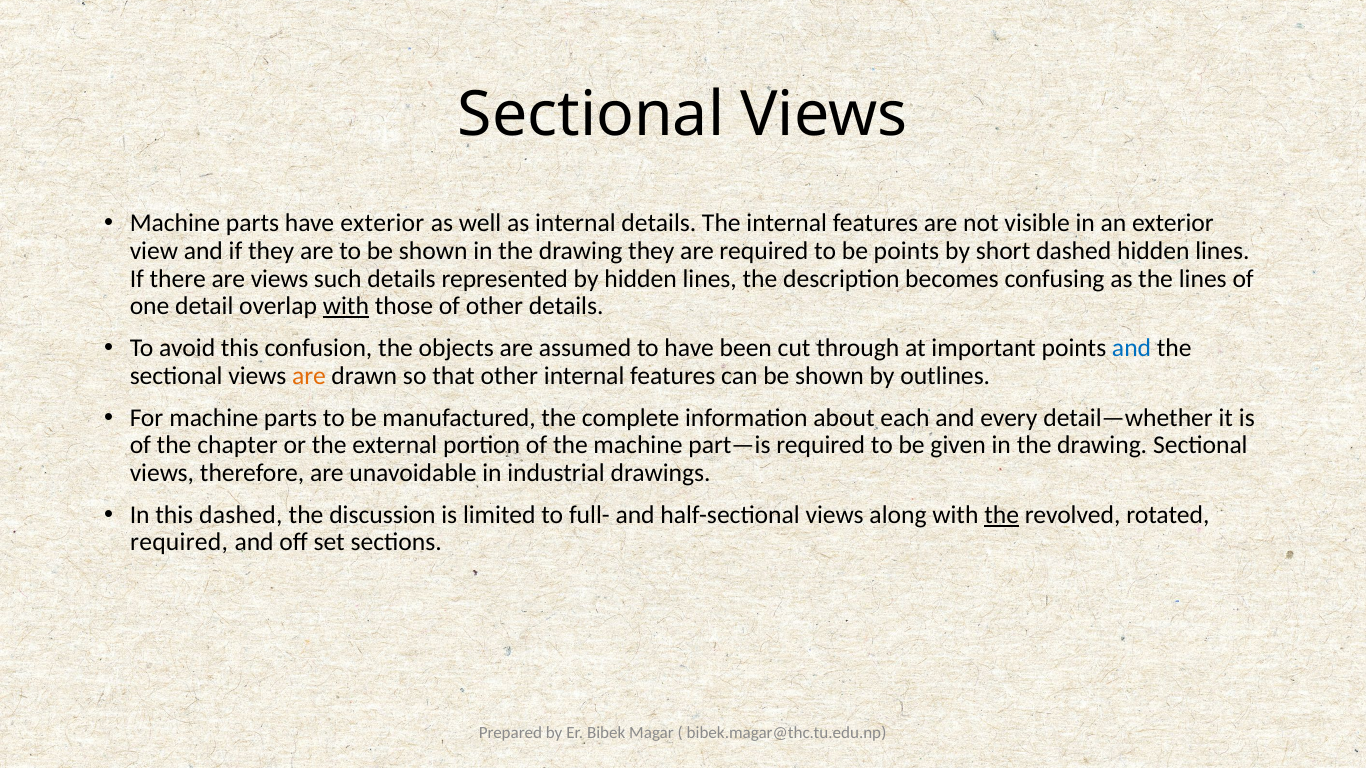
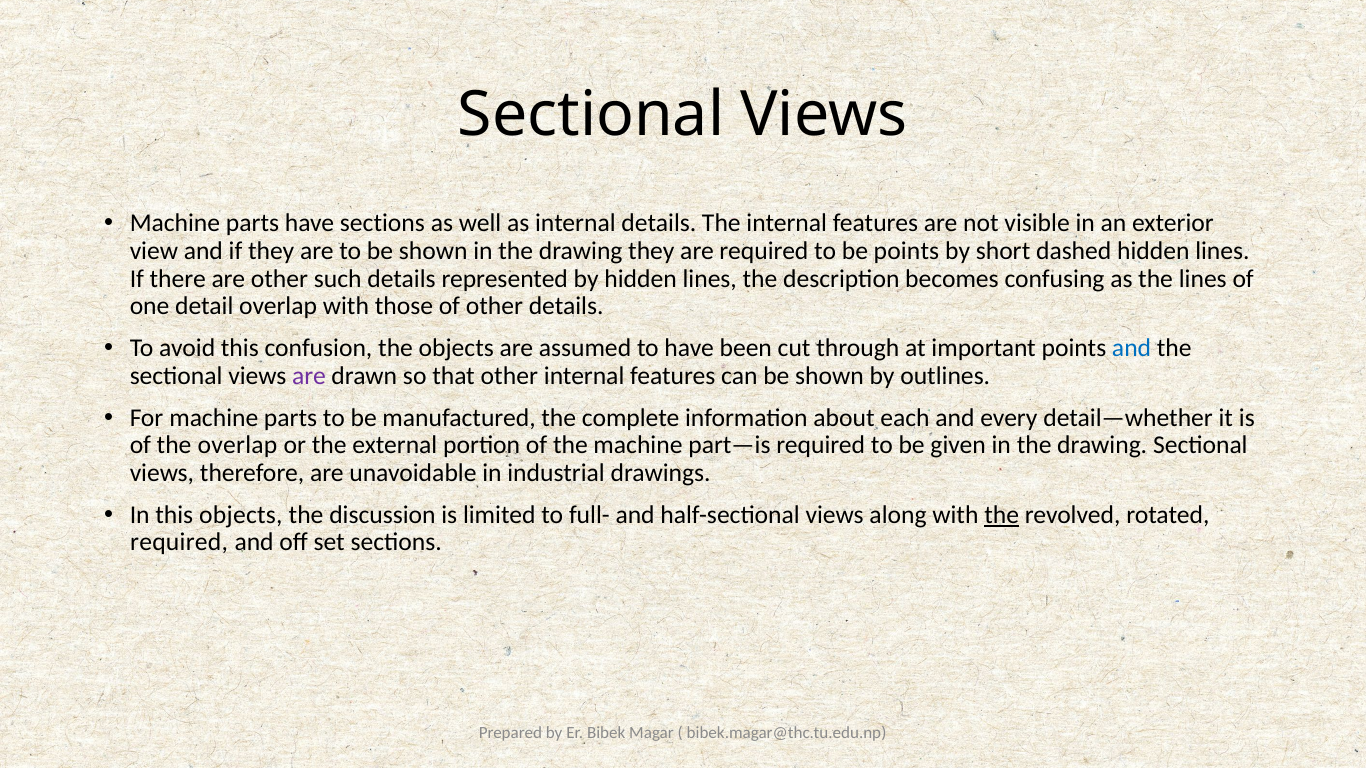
have exterior: exterior -> sections
are views: views -> other
with at (346, 306) underline: present -> none
are at (309, 376) colour: orange -> purple
the chapter: chapter -> overlap
this dashed: dashed -> objects
